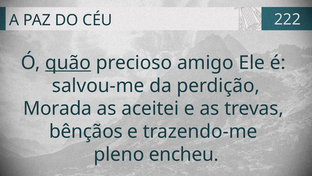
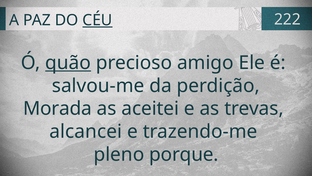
CÉU underline: none -> present
bênçãos: bênçãos -> alcancei
encheu: encheu -> porque
